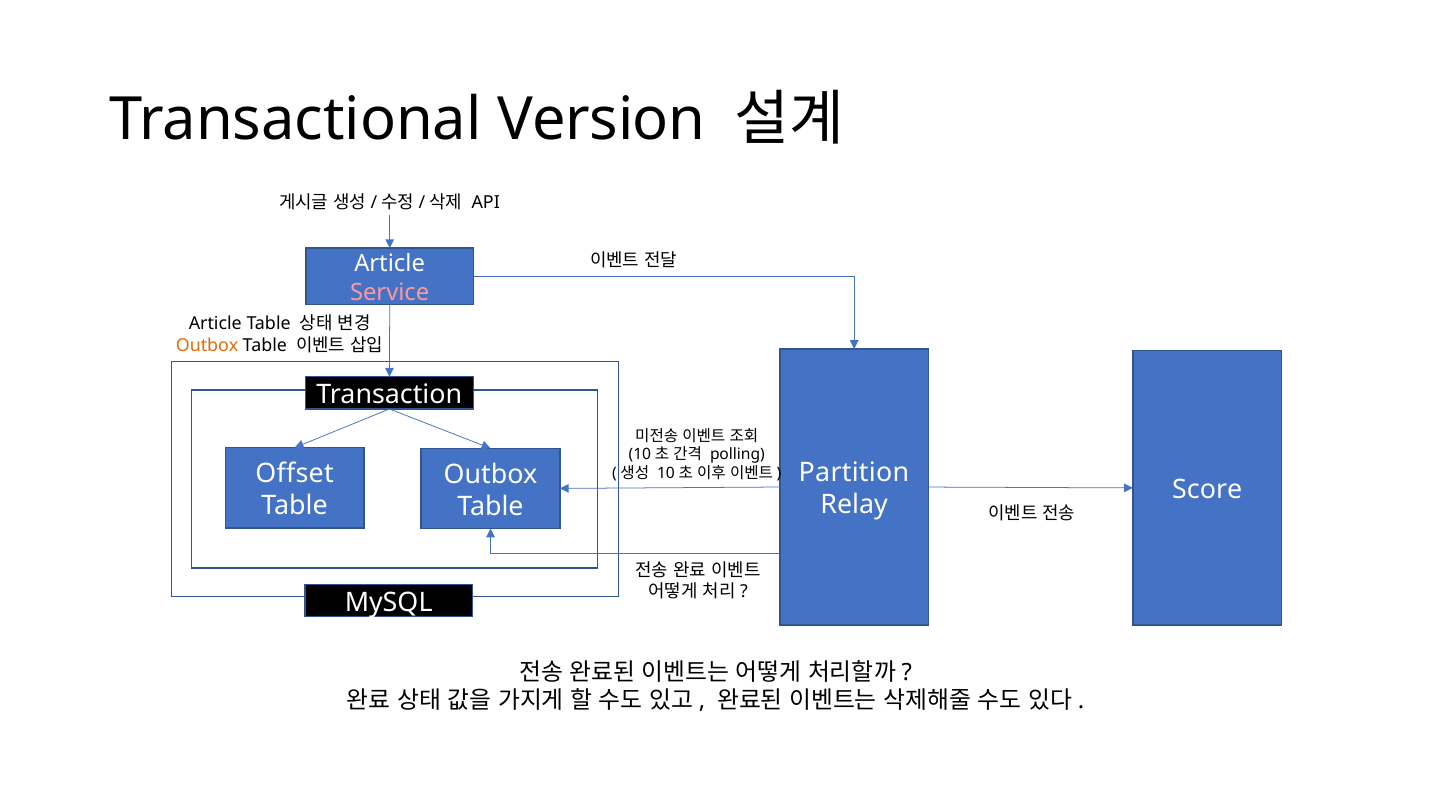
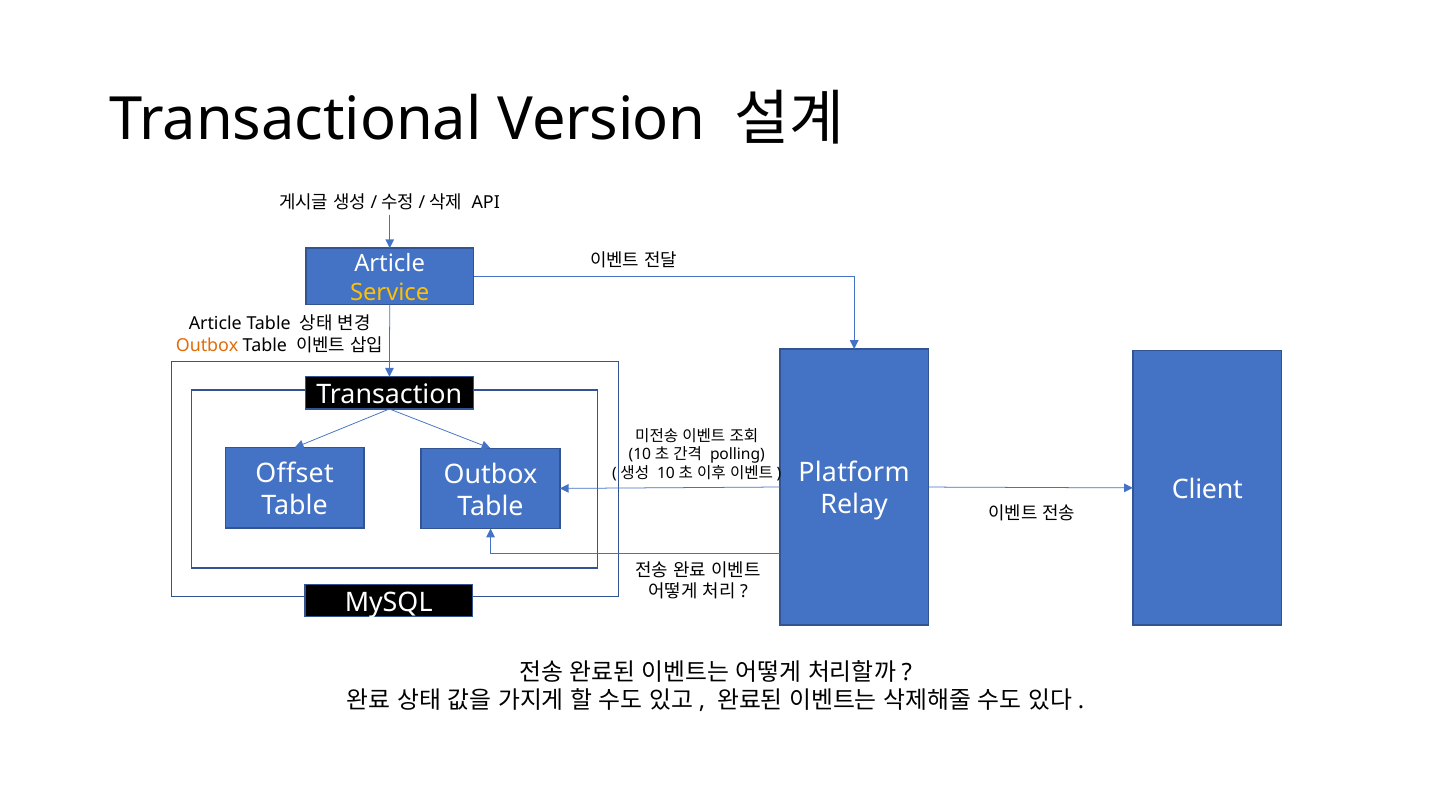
Service colour: pink -> yellow
Partition: Partition -> Platform
Score: Score -> Client
